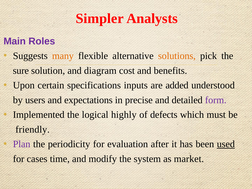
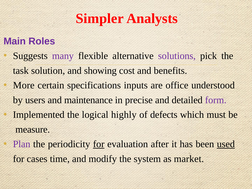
many colour: orange -> purple
solutions colour: orange -> purple
sure: sure -> task
diagram: diagram -> showing
Upon: Upon -> More
added: added -> office
expectations: expectations -> maintenance
friendly: friendly -> measure
for at (99, 144) underline: none -> present
